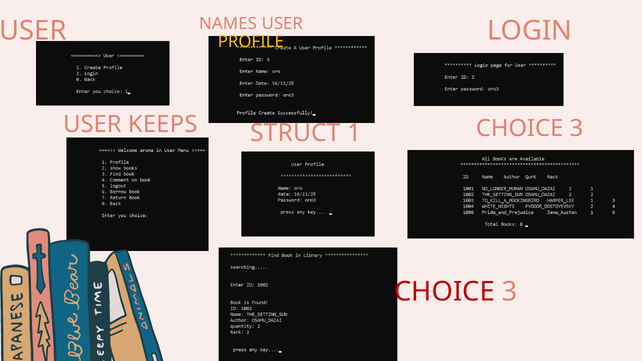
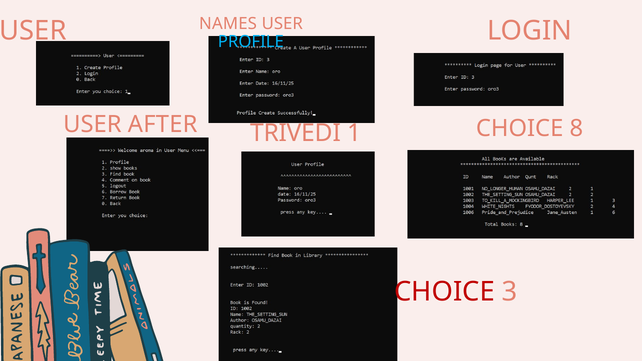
PROFILE colour: yellow -> light blue
KEEPS: KEEPS -> AFTER
3 at (576, 129): 3 -> 8
STRUCT: STRUCT -> TRIVEDI
